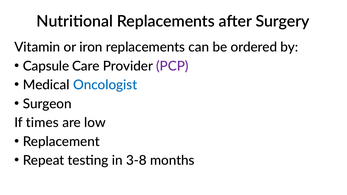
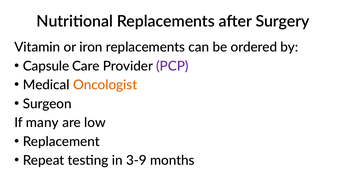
Oncologist colour: blue -> orange
times: times -> many
3-8: 3-8 -> 3-9
